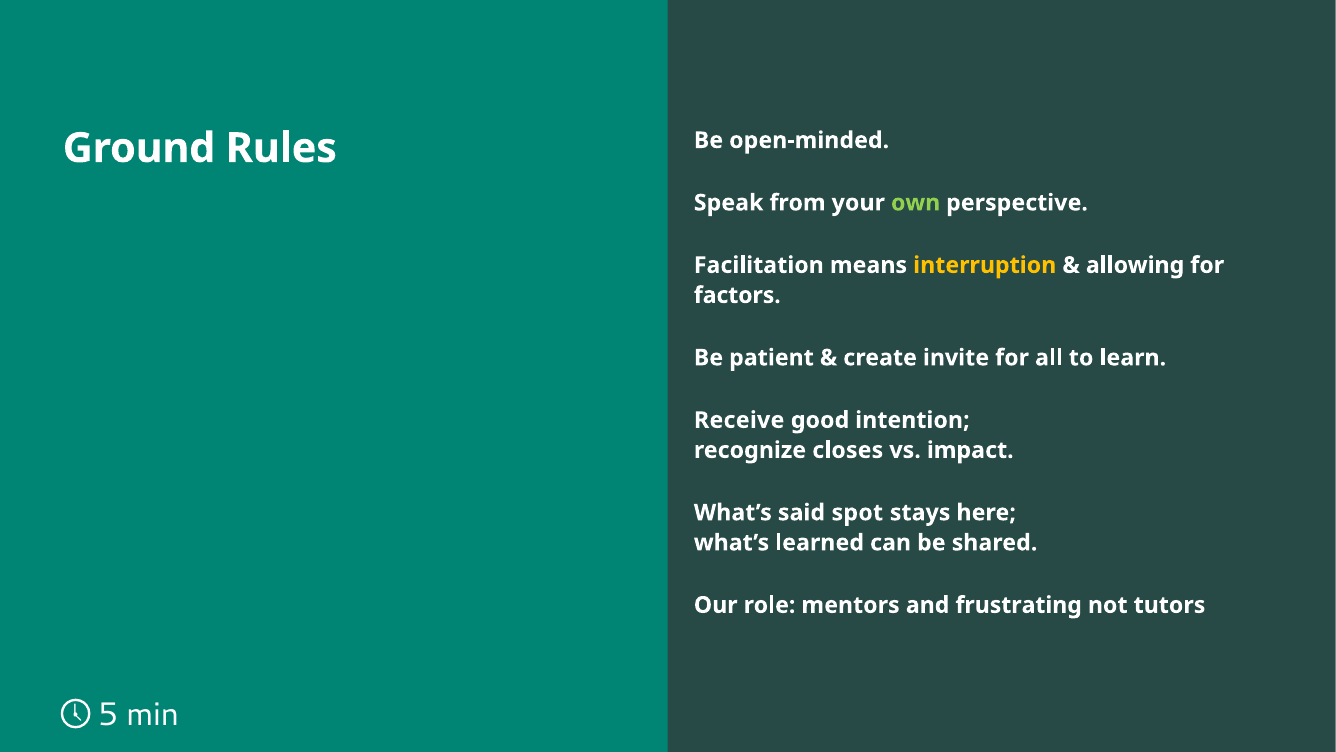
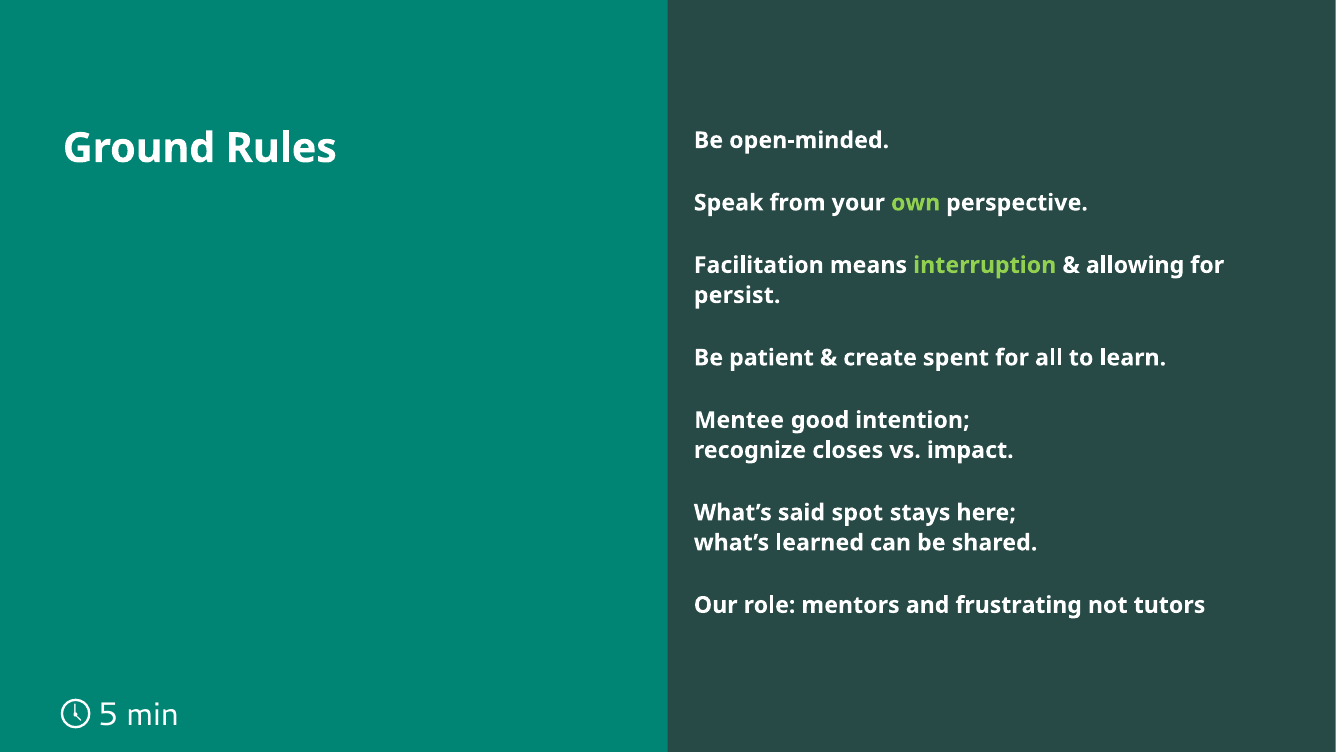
interruption colour: yellow -> light green
factors: factors -> persist
invite: invite -> spent
Receive: Receive -> Mentee
